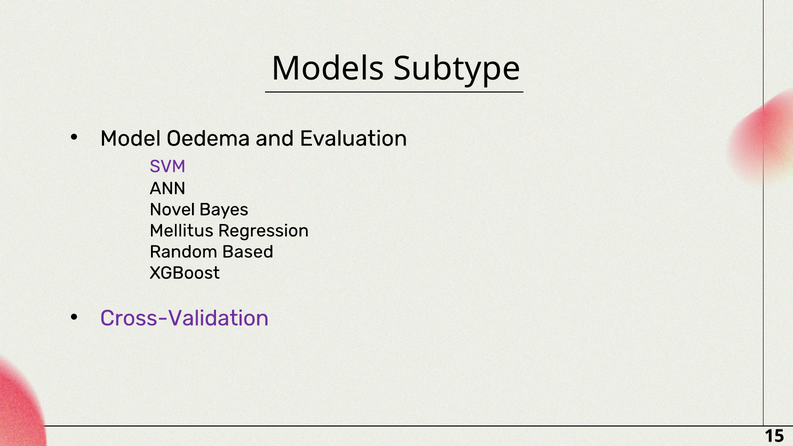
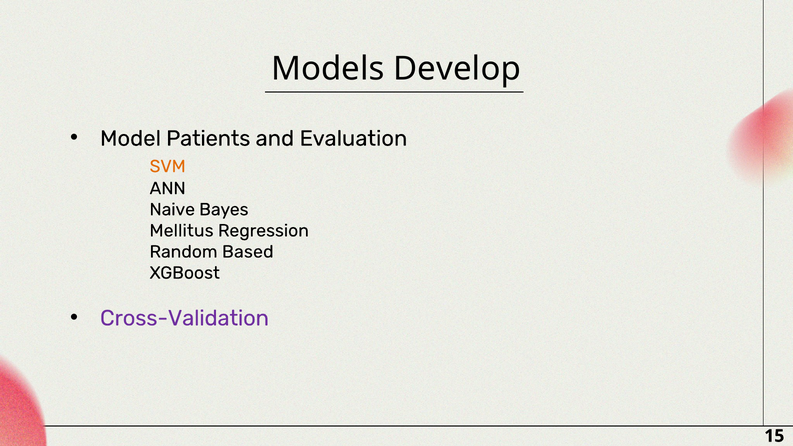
Subtype: Subtype -> Develop
Oedema: Oedema -> Patients
SVM colour: purple -> orange
Novel: Novel -> Naive
